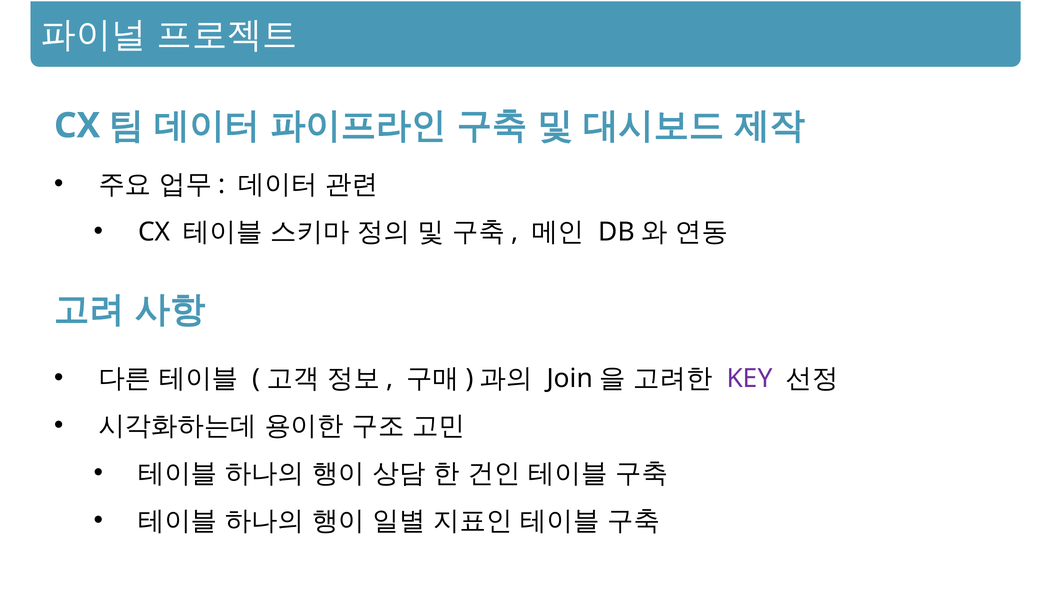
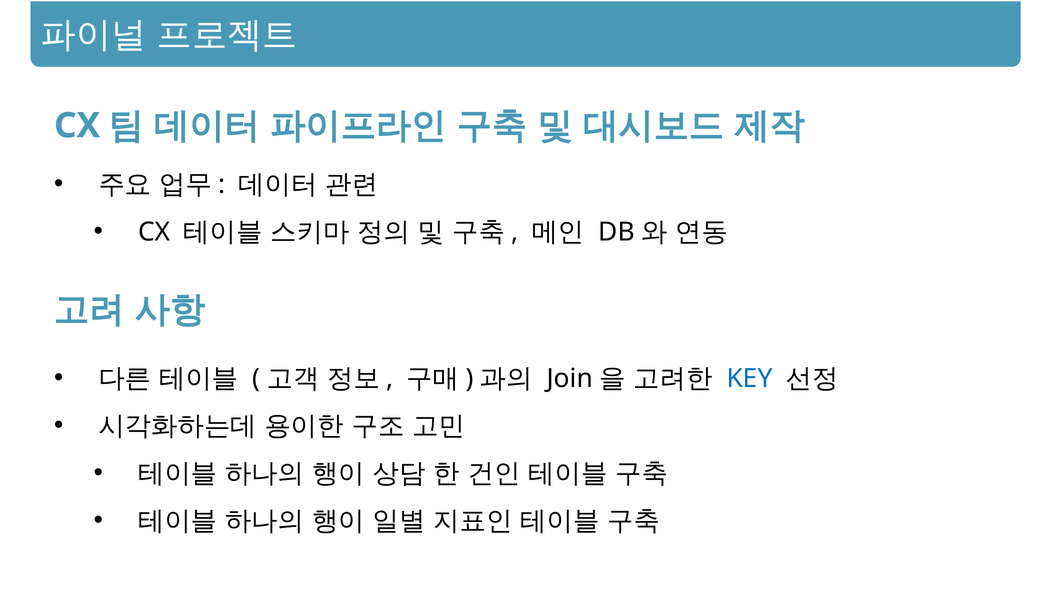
KEY colour: purple -> blue
